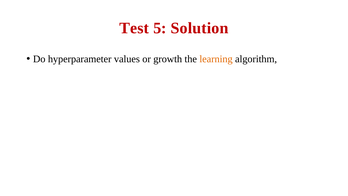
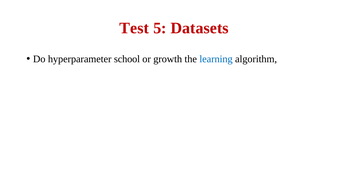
Solution: Solution -> Datasets
values: values -> school
learning colour: orange -> blue
